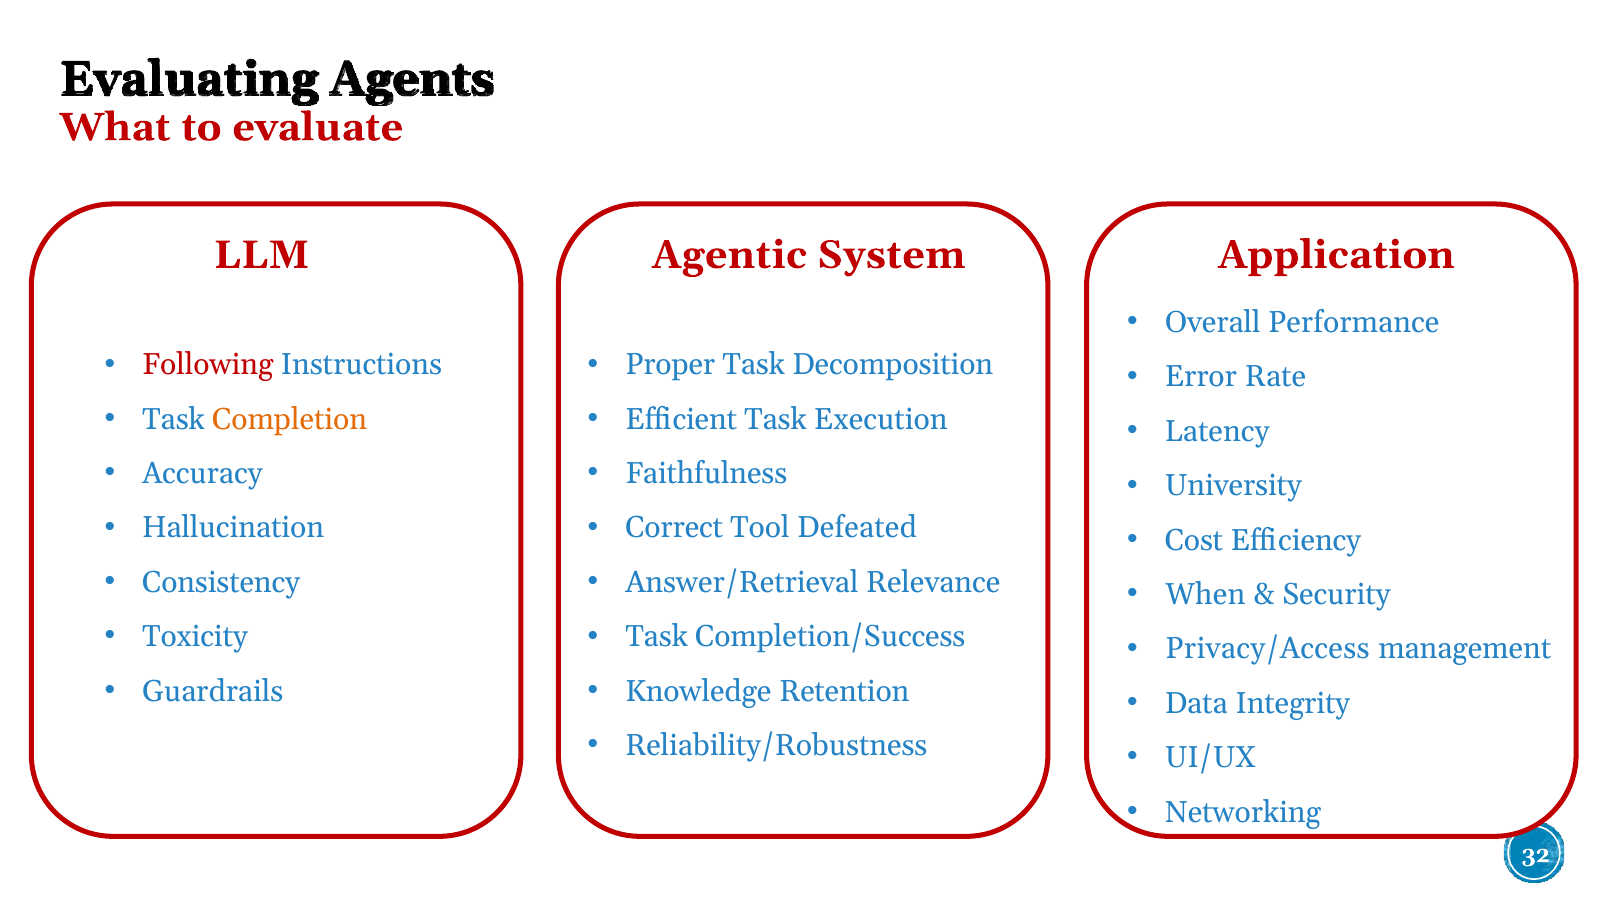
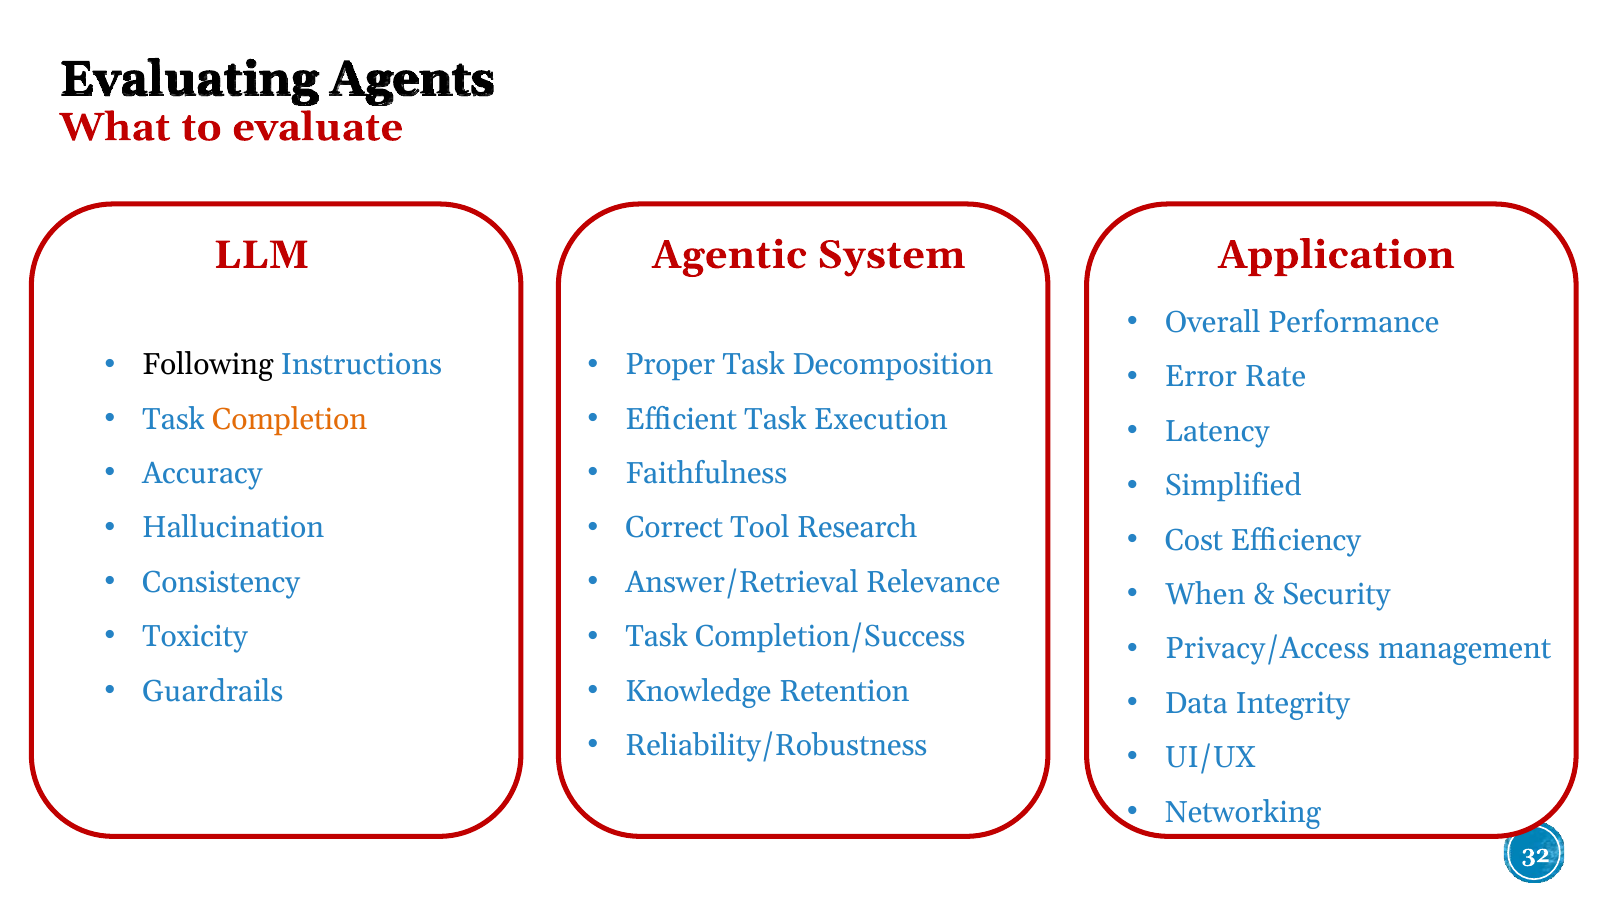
Following colour: red -> black
University: University -> Simplified
Defeated: Defeated -> Research
